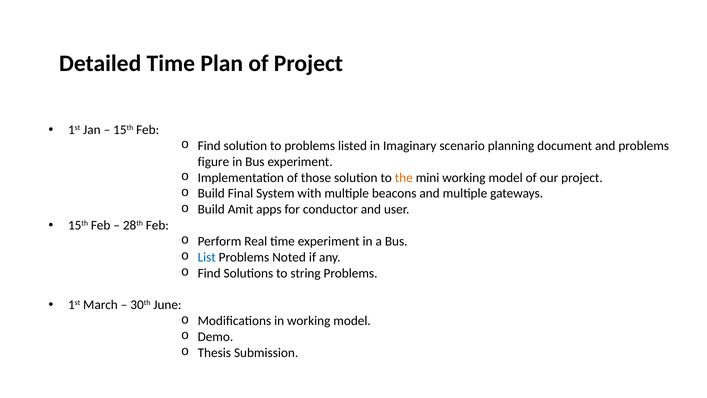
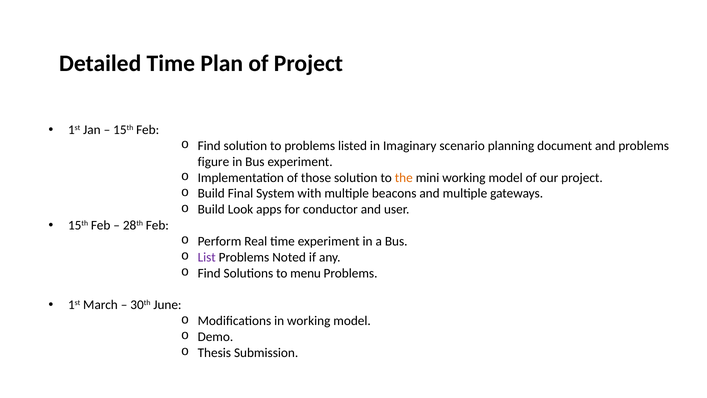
Amit: Amit -> Look
List colour: blue -> purple
string: string -> menu
